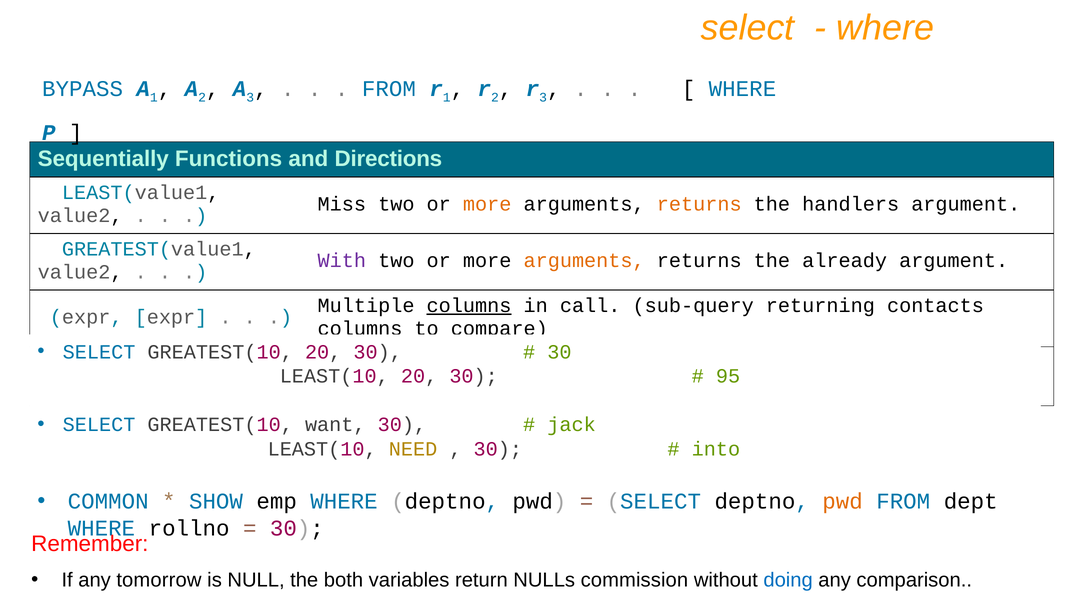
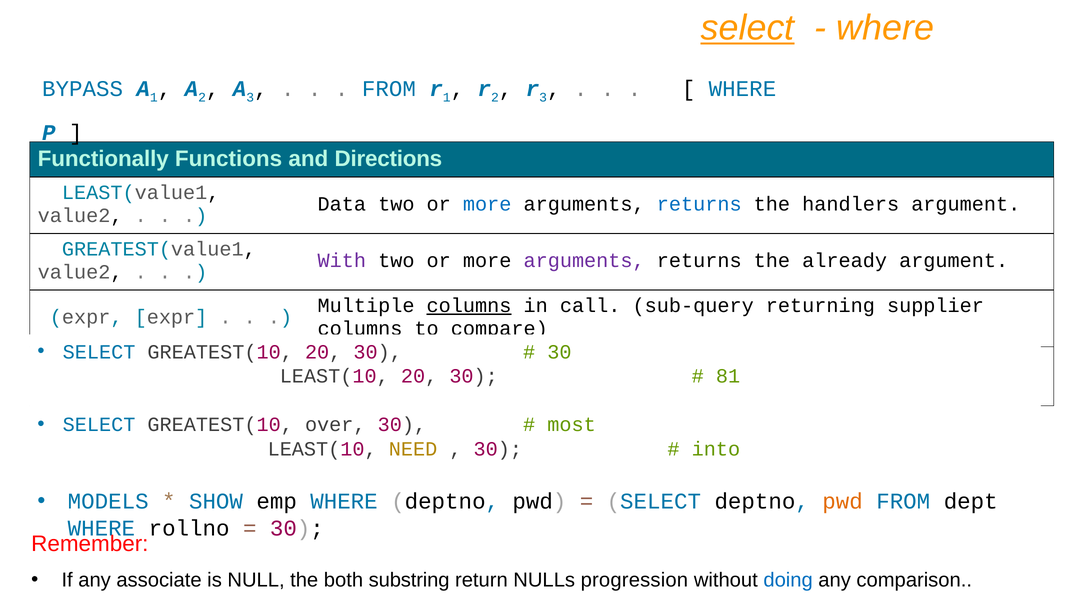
select at (748, 28) underline: none -> present
Sequentially: Sequentially -> Functionally
Miss: Miss -> Data
more at (487, 204) colour: orange -> blue
returns at (699, 204) colour: orange -> blue
arguments at (584, 260) colour: orange -> purple
contacts: contacts -> supplier
95: 95 -> 81
want: want -> over
jack: jack -> most
COMMON: COMMON -> MODELS
tomorrow: tomorrow -> associate
variables: variables -> substring
commission: commission -> progression
